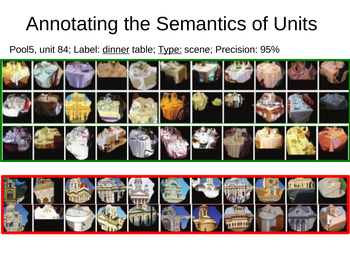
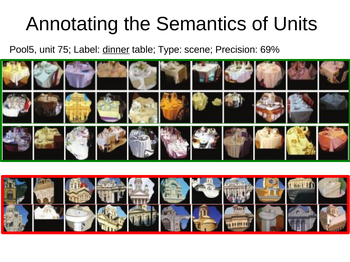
84: 84 -> 75
Type underline: present -> none
95%: 95% -> 69%
